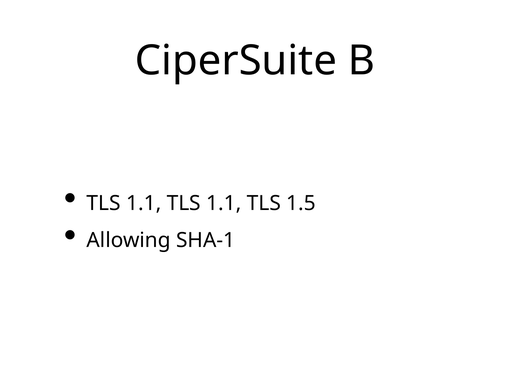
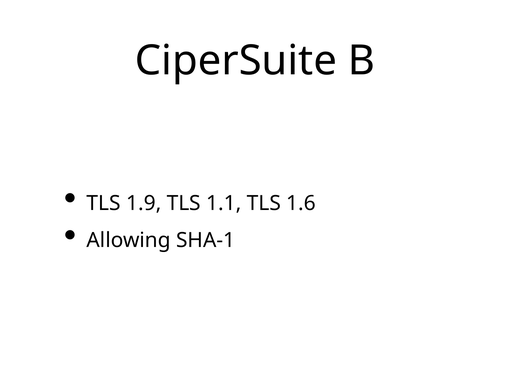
1.1 at (144, 204): 1.1 -> 1.9
1.5: 1.5 -> 1.6
